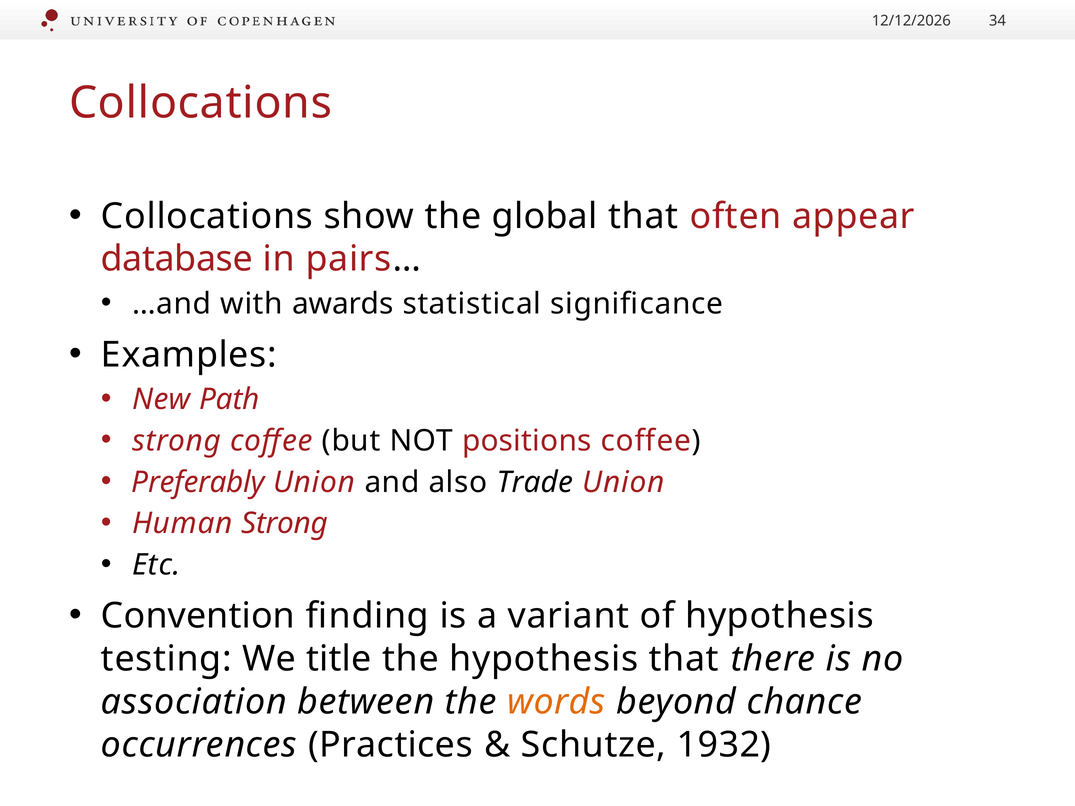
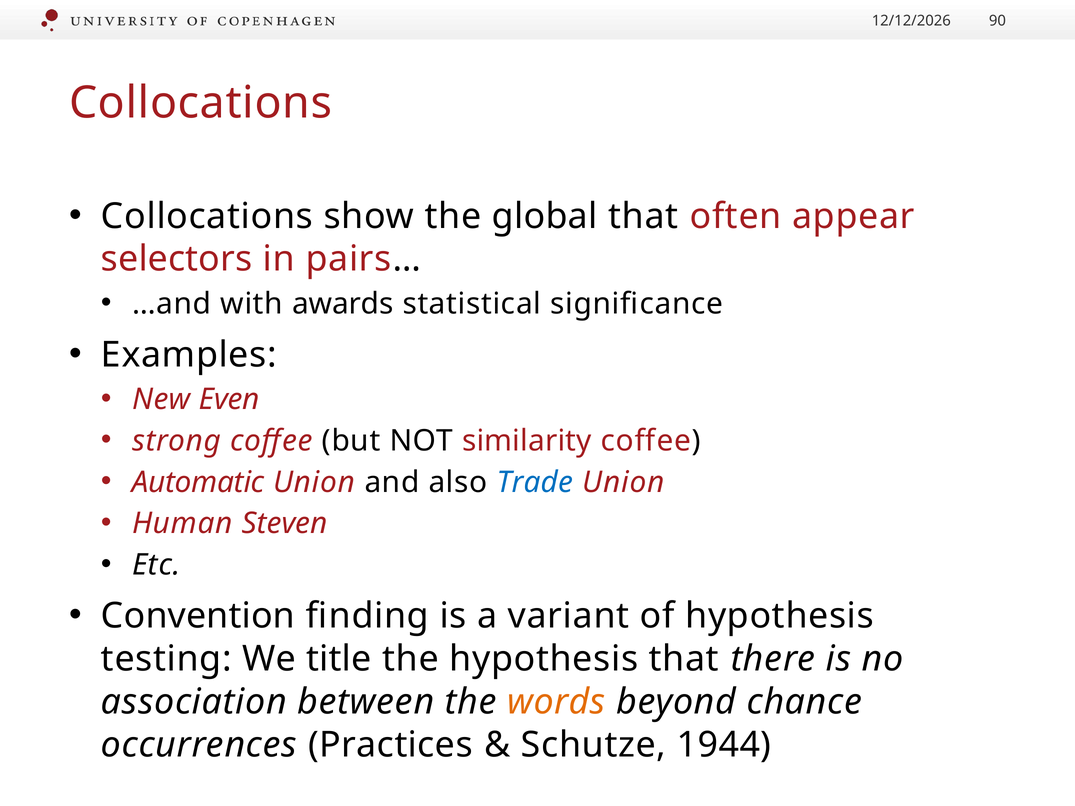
34: 34 -> 90
database: database -> selectors
Path: Path -> Even
positions: positions -> similarity
Preferably: Preferably -> Automatic
Trade colour: black -> blue
Human Strong: Strong -> Steven
1932: 1932 -> 1944
